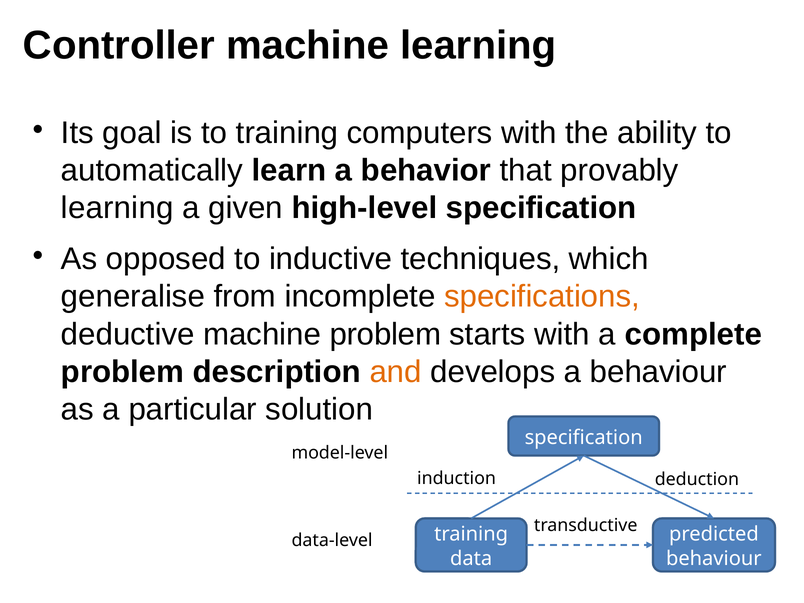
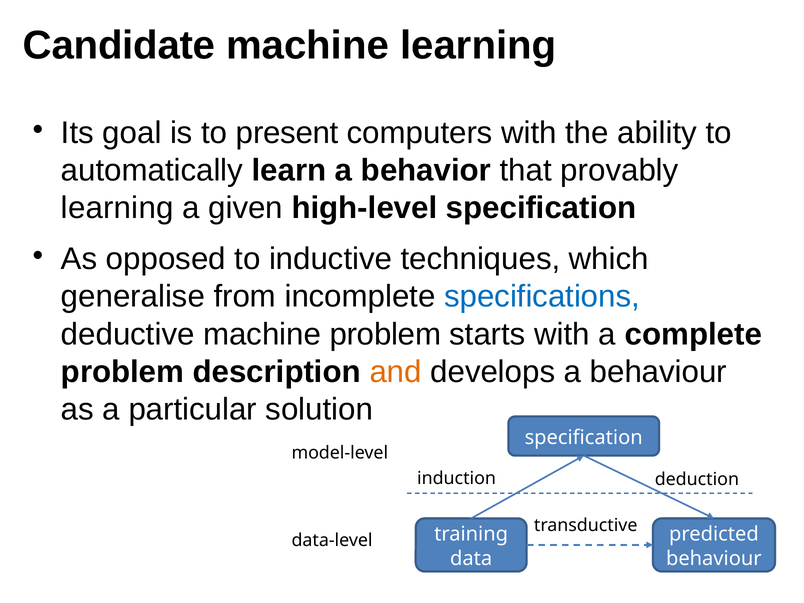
Controller: Controller -> Candidate
to training: training -> present
specifications colour: orange -> blue
